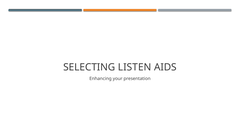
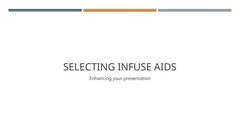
LISTEN: LISTEN -> INFUSE
